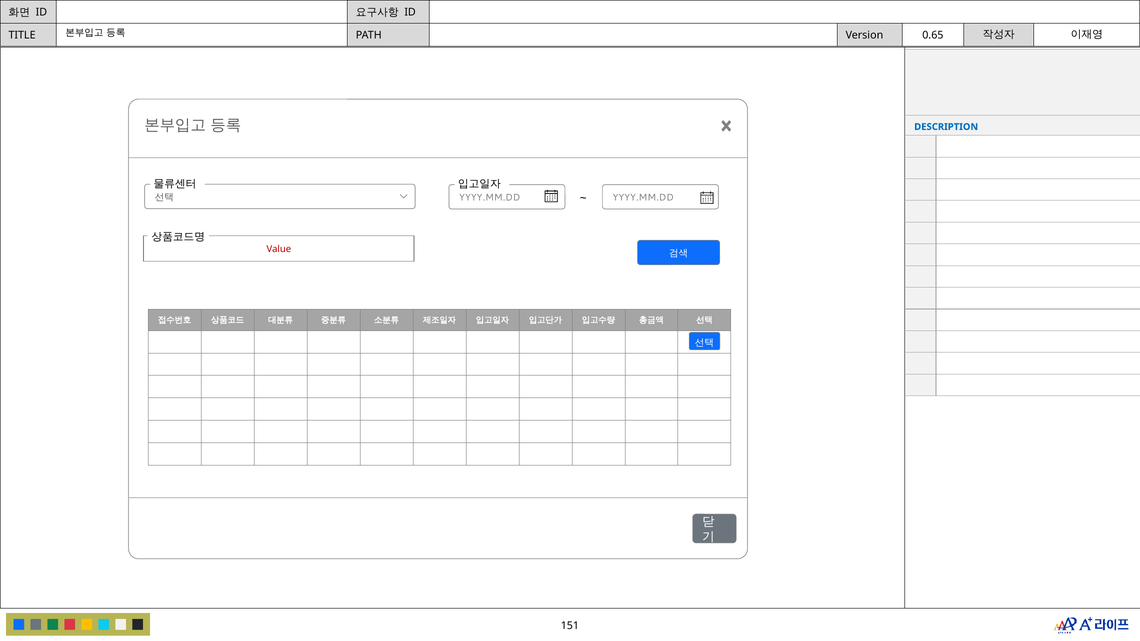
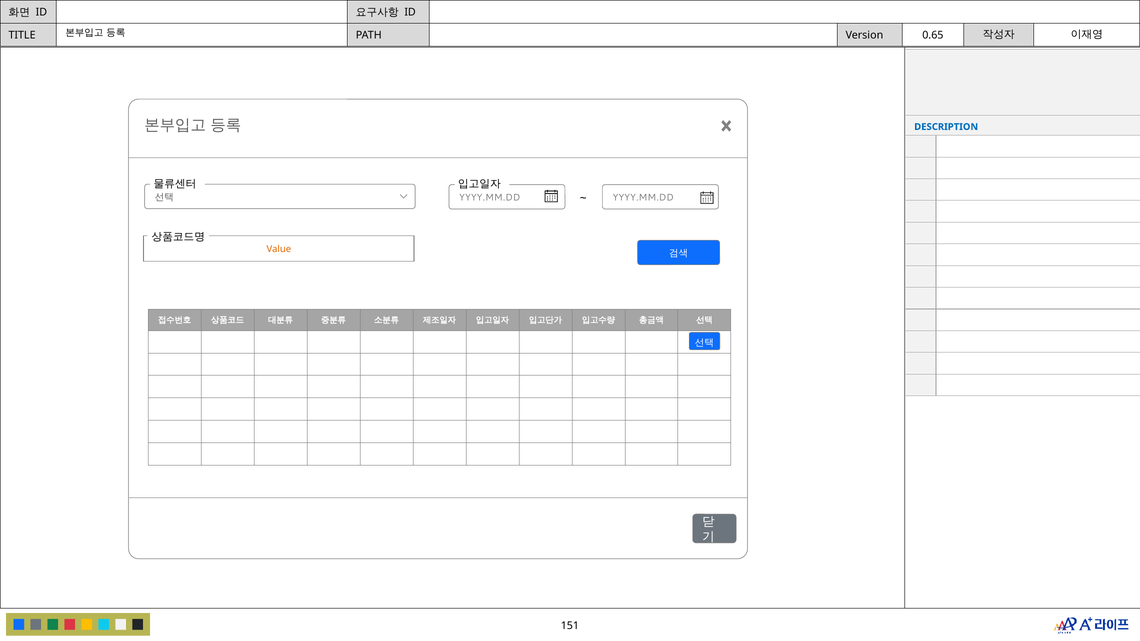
Value colour: red -> orange
